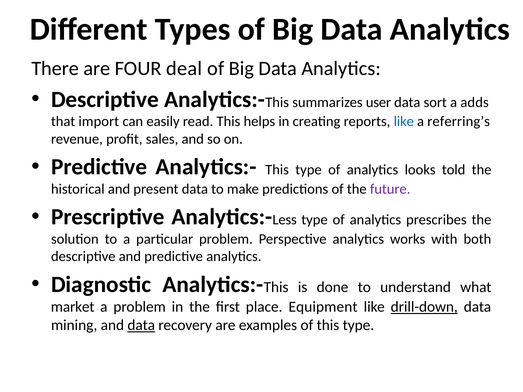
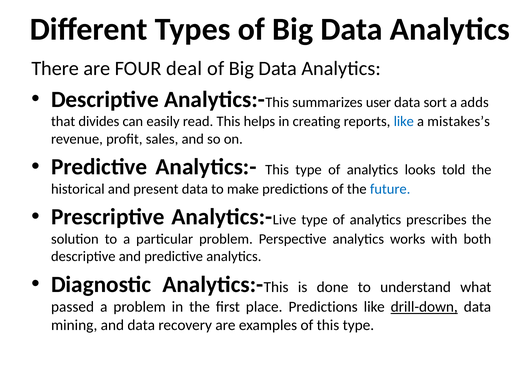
import: import -> divides
referring’s: referring’s -> mistakes’s
future colour: purple -> blue
Less: Less -> Live
market: market -> passed
place Equipment: Equipment -> Predictions
data at (141, 325) underline: present -> none
